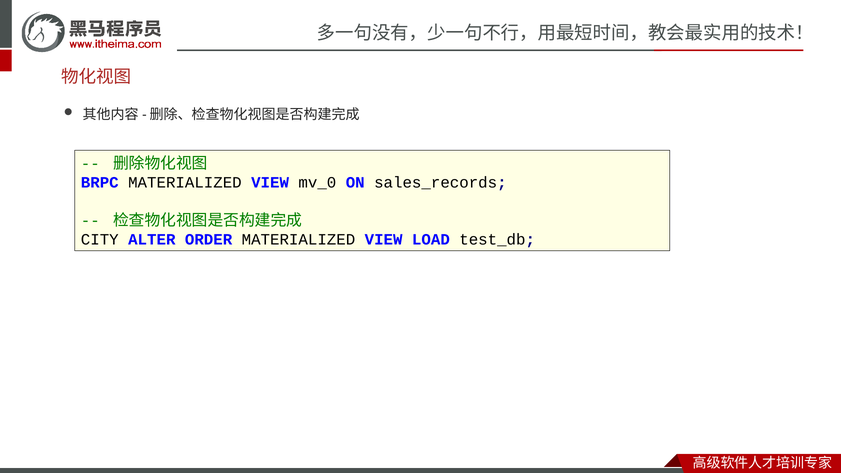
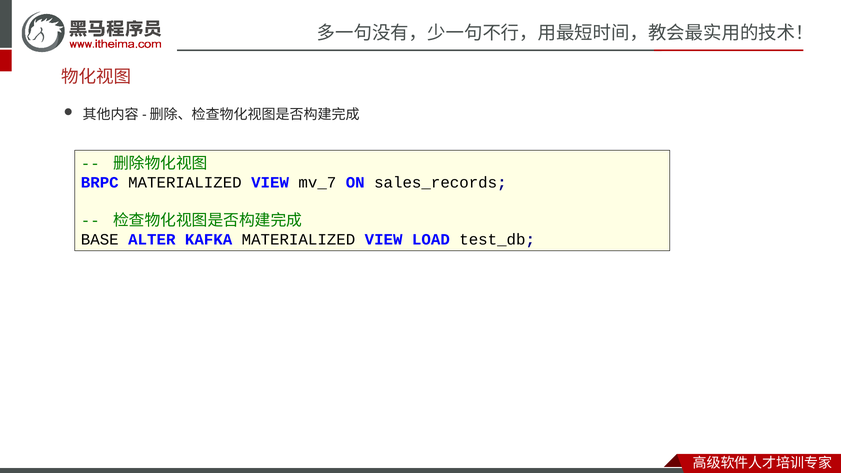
mv_0: mv_0 -> mv_7
CITY: CITY -> BASE
ORDER: ORDER -> KAFKA
